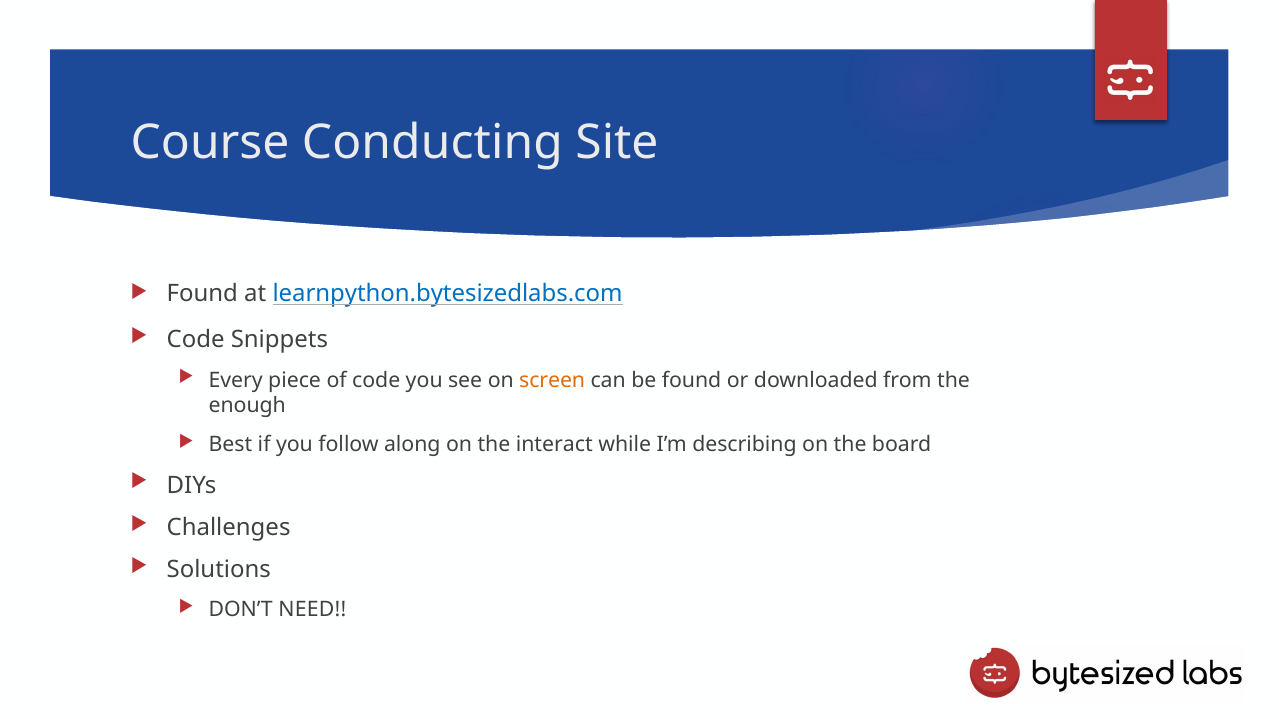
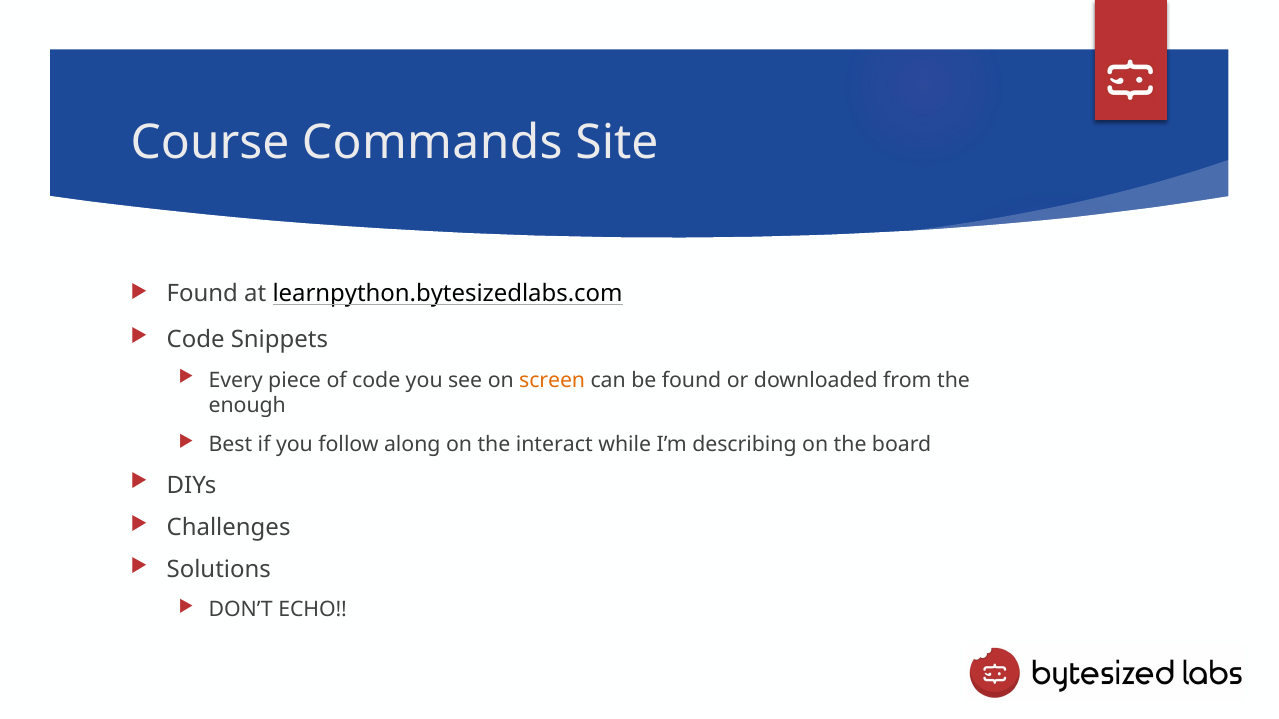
Conducting: Conducting -> Commands
learnpython.bytesizedlabs.com colour: blue -> black
NEED: NEED -> ECHO
